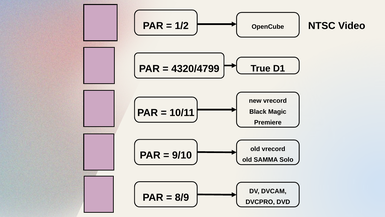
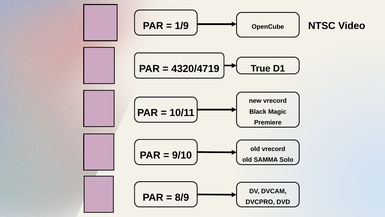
1/2: 1/2 -> 1/9
4320/4799: 4320/4799 -> 4320/4719
